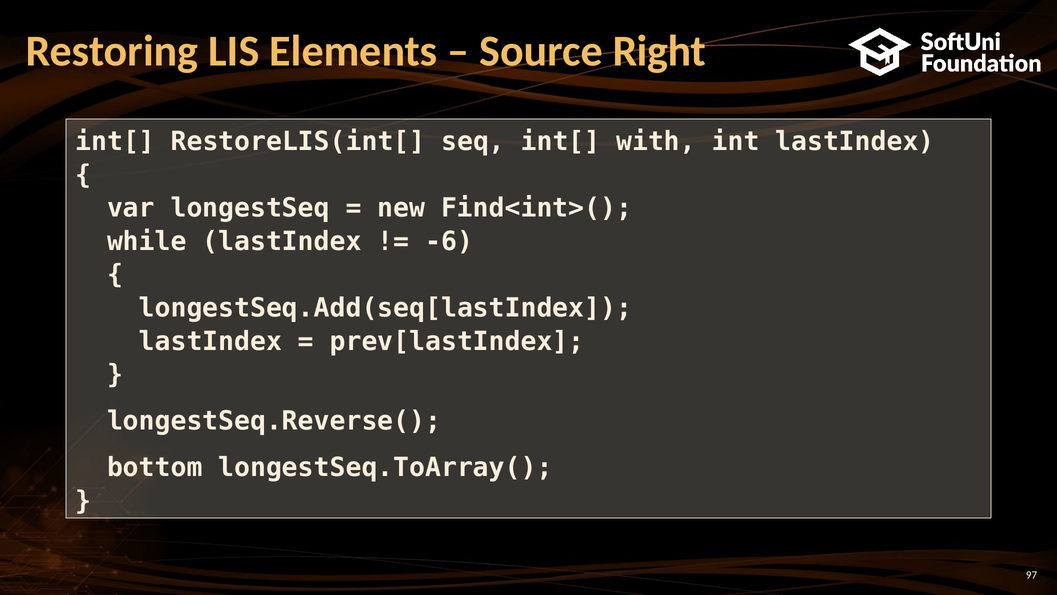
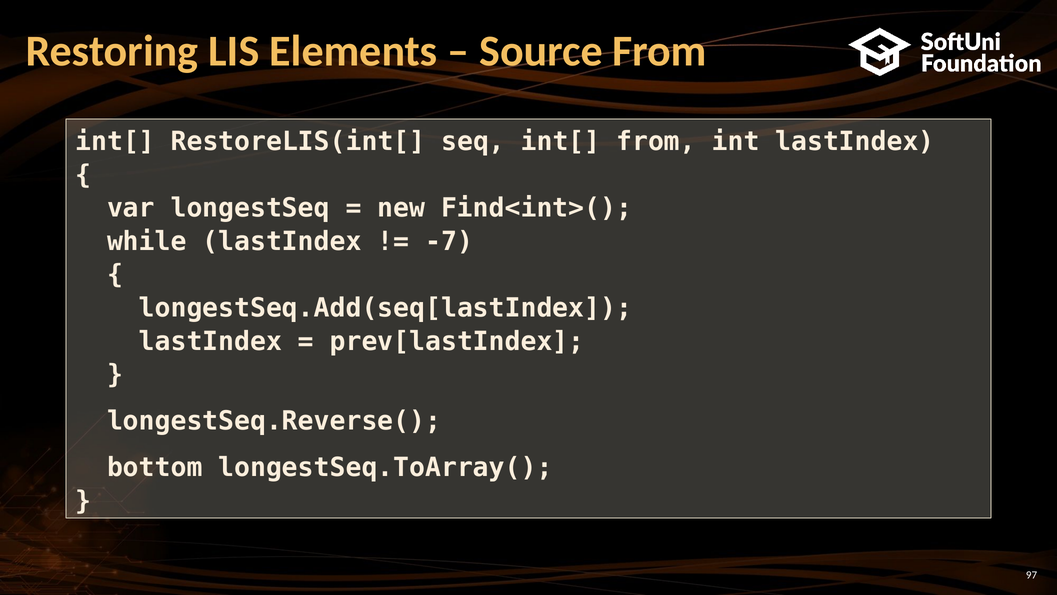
Source Right: Right -> From
int[ with: with -> from
-6: -6 -> -7
